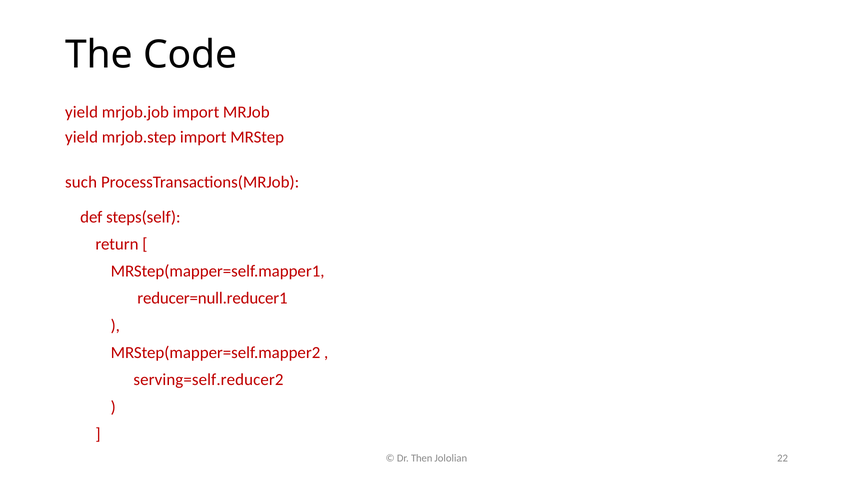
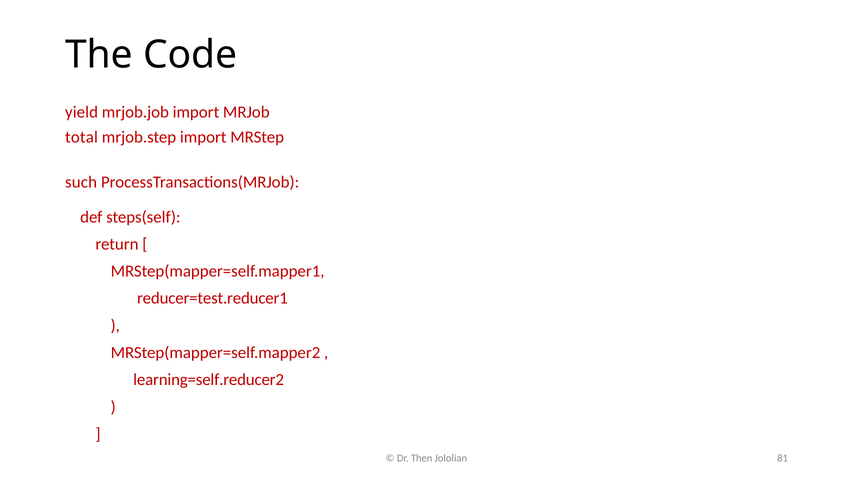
yield at (82, 137): yield -> total
reducer=null.reducer1: reducer=null.reducer1 -> reducer=test.reducer1
serving=self.reducer2: serving=self.reducer2 -> learning=self.reducer2
22: 22 -> 81
